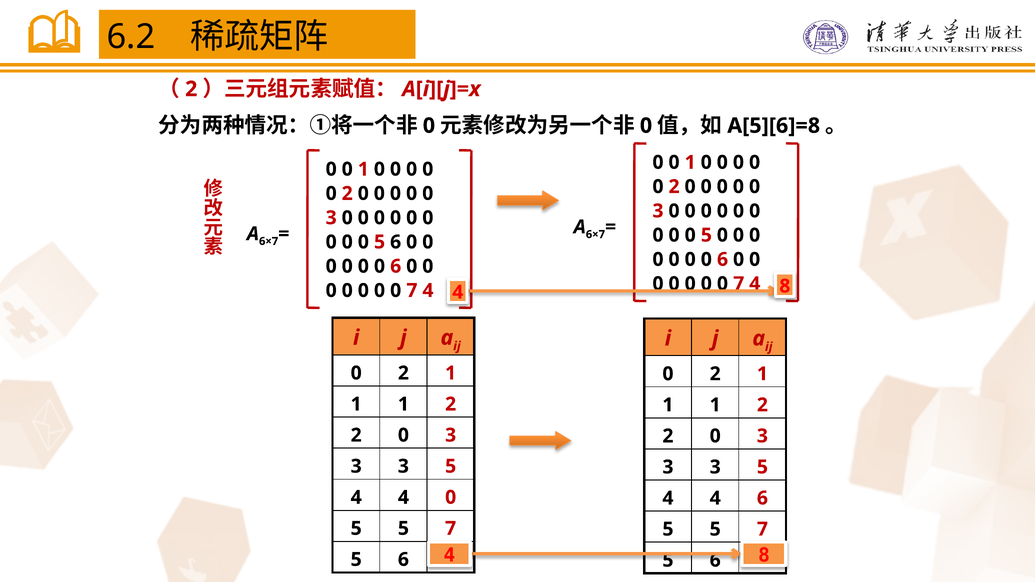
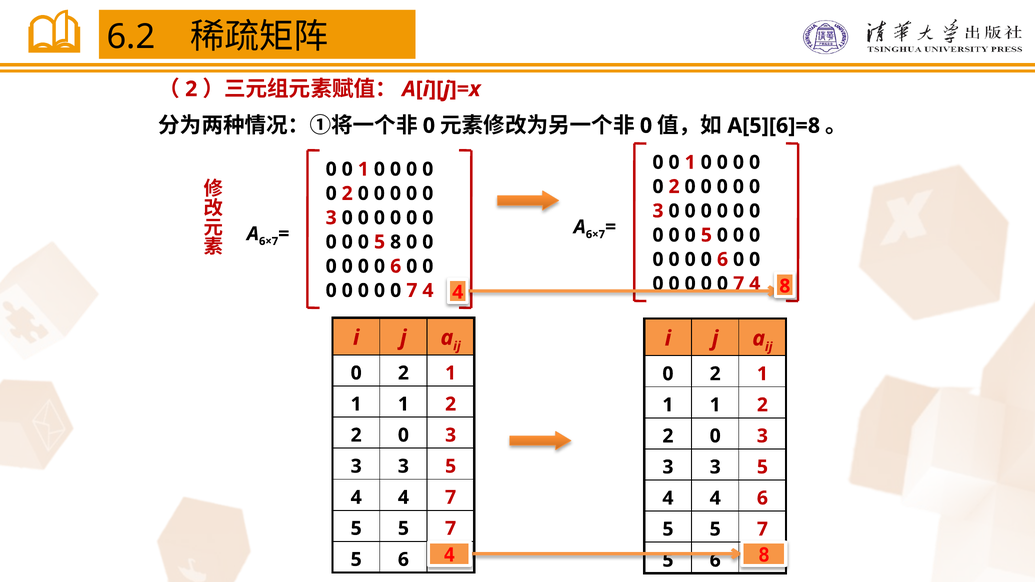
0 5 6: 6 -> 8
4 0: 0 -> 7
